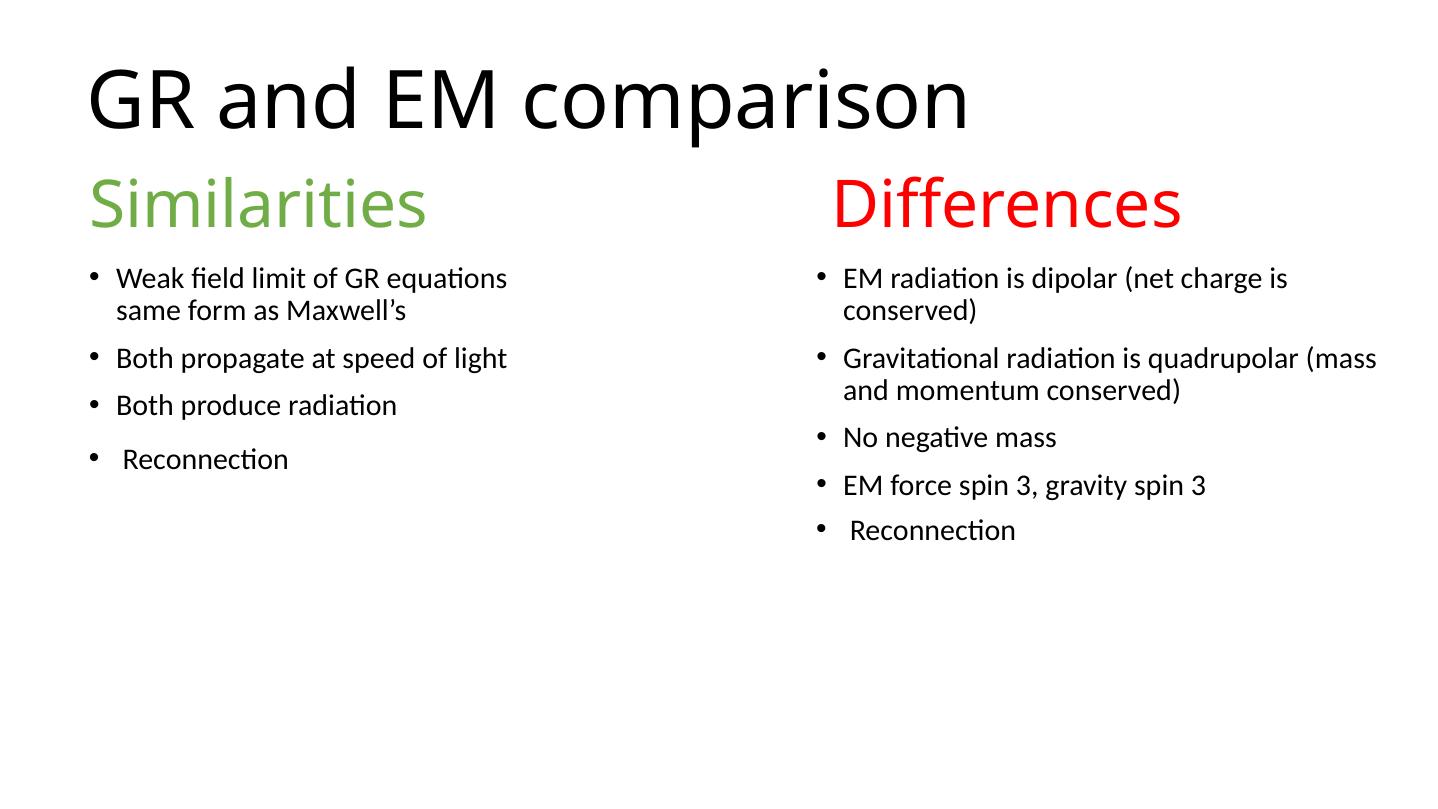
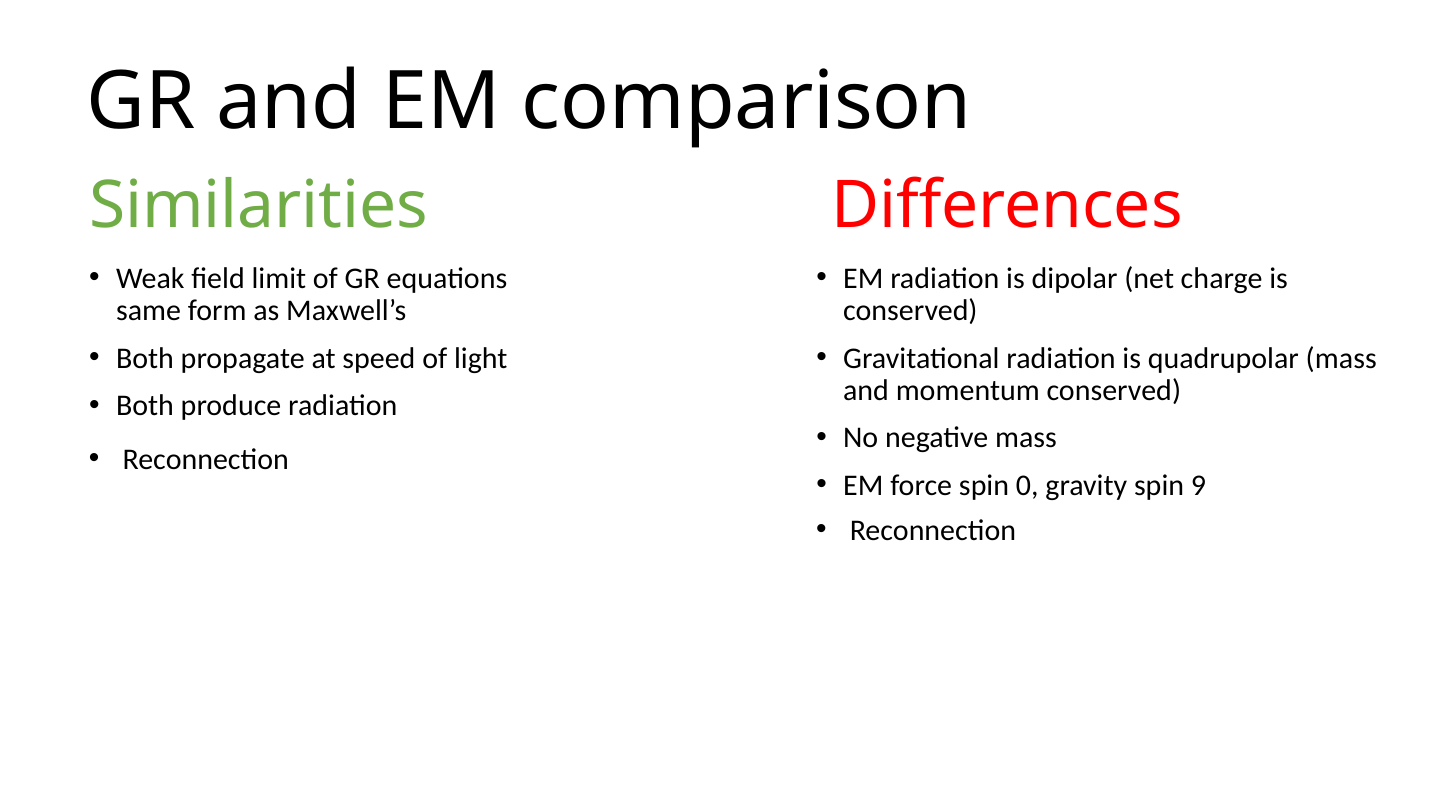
force spin 3: 3 -> 0
gravity spin 3: 3 -> 9
